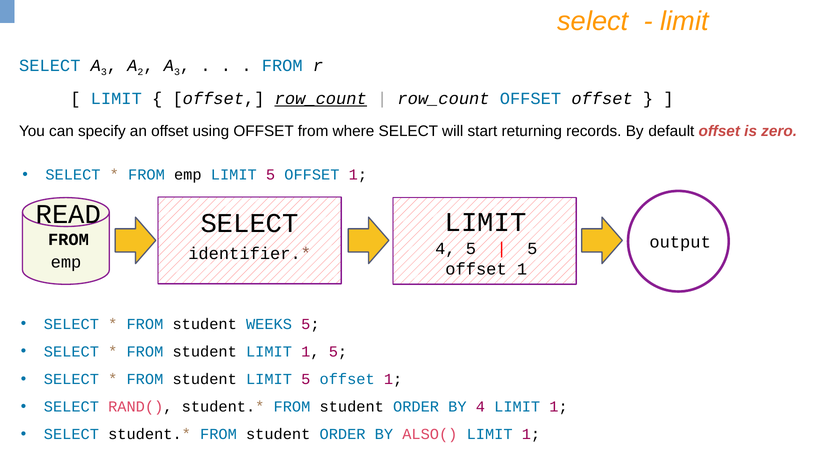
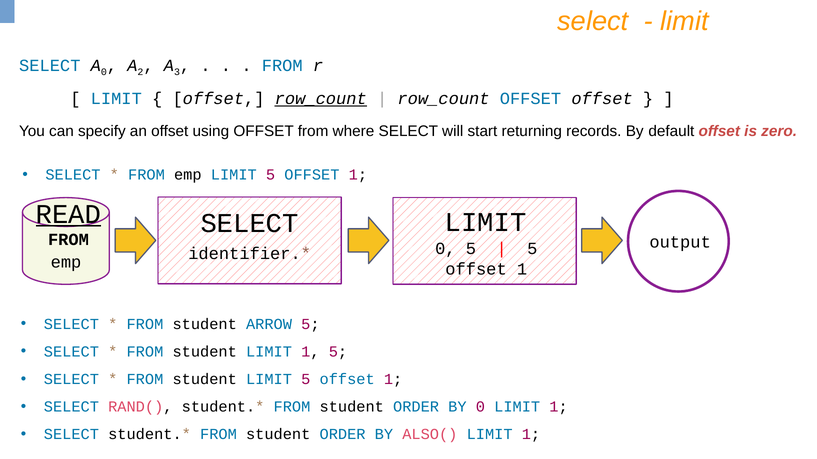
3 at (104, 72): 3 -> 0
READ underline: none -> present
4 at (445, 249): 4 -> 0
WEEKS: WEEKS -> ARROW
BY 4: 4 -> 0
